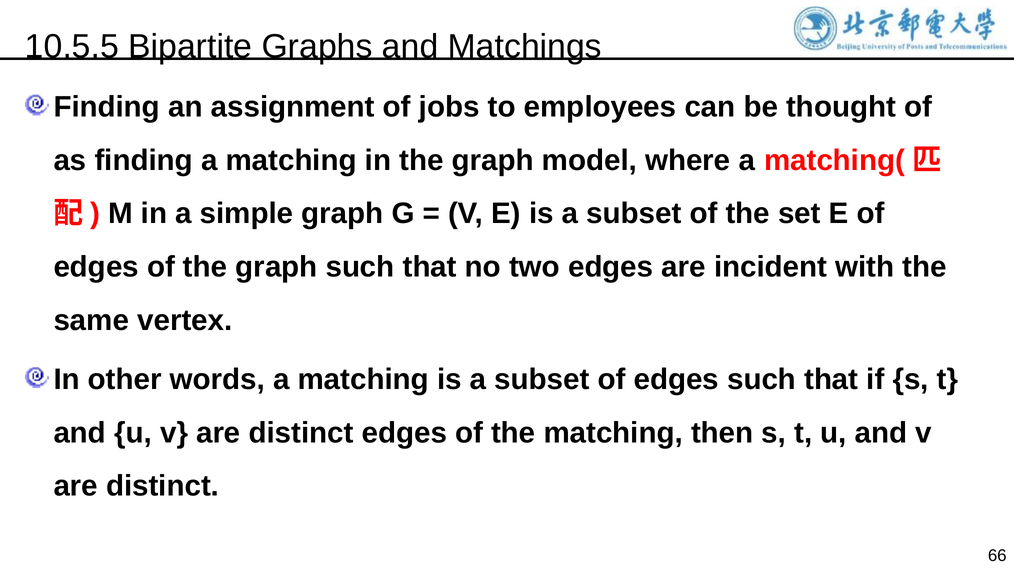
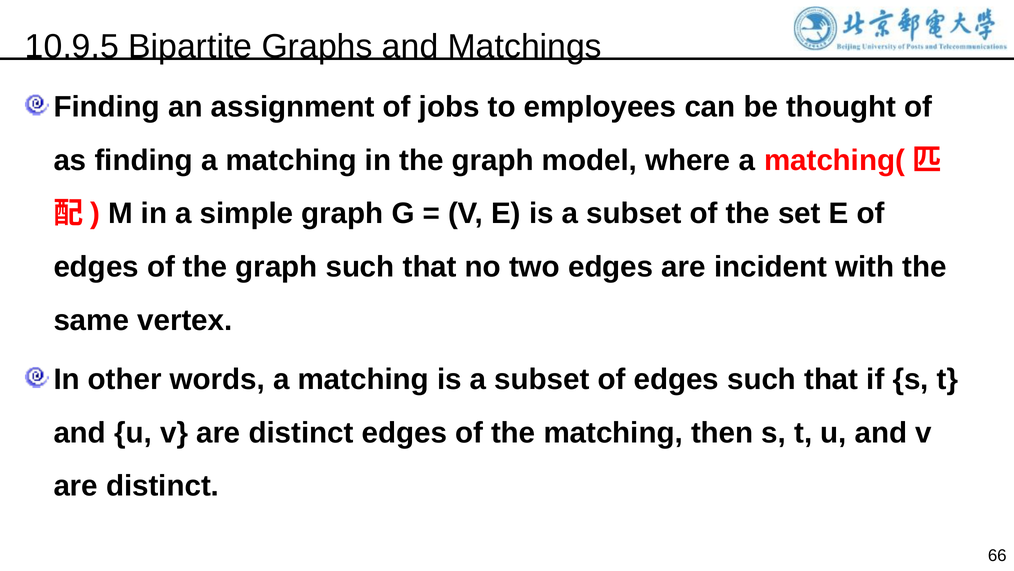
10.5.5: 10.5.5 -> 10.9.5
